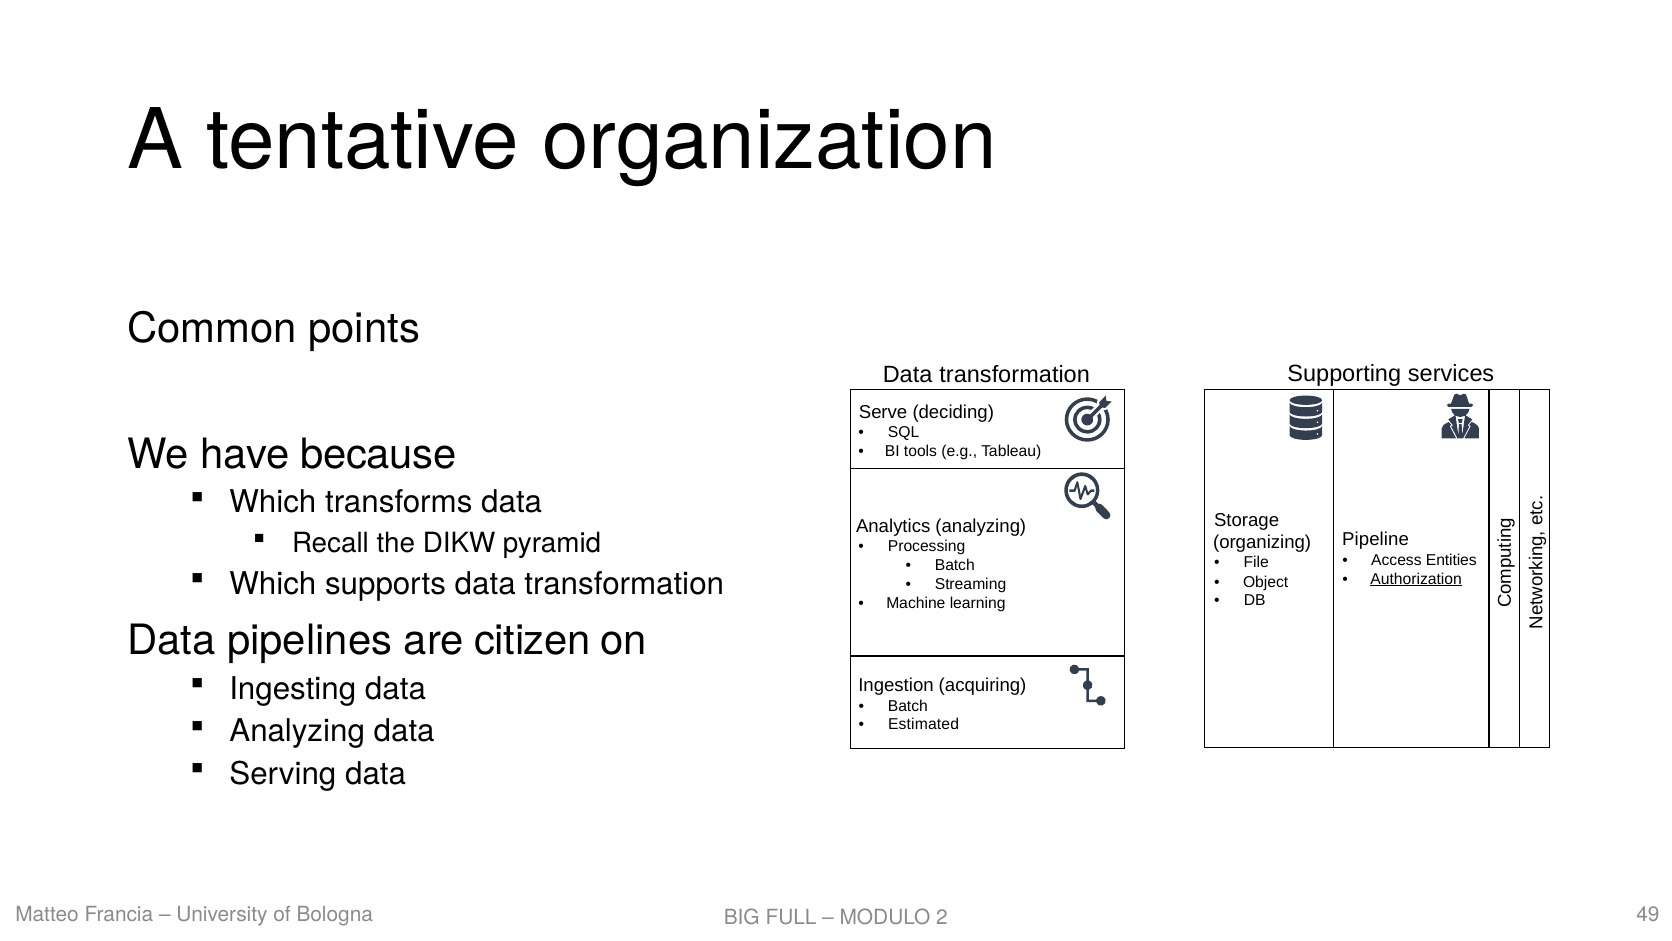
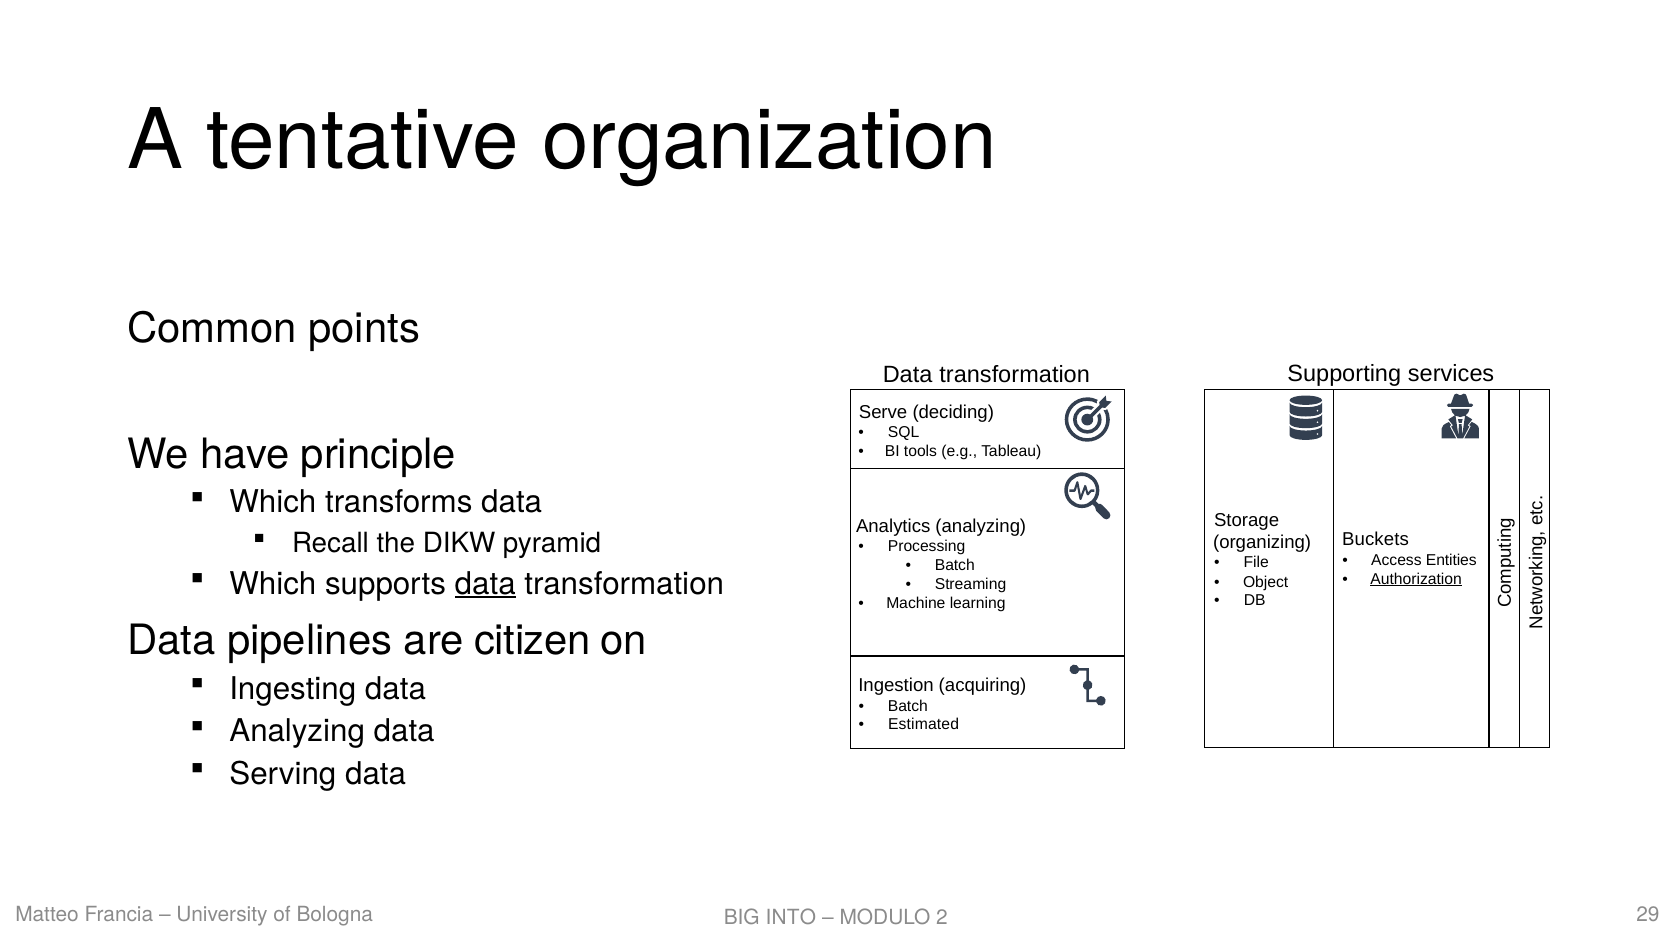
because: because -> principle
Pipeline: Pipeline -> Buckets
data at (485, 584) underline: none -> present
49: 49 -> 29
FULL: FULL -> INTO
